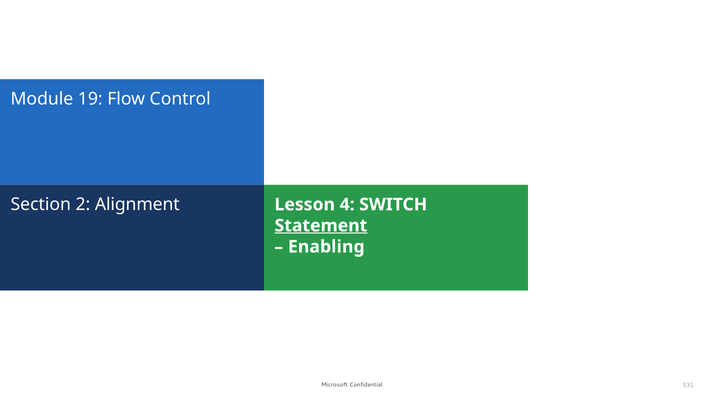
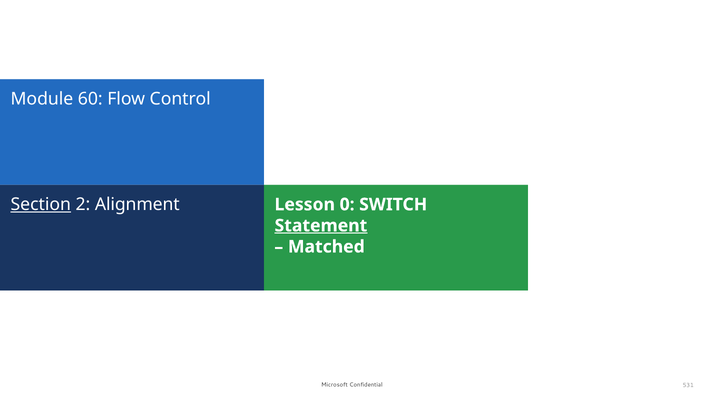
19: 19 -> 60
Section underline: none -> present
4: 4 -> 0
Enabling: Enabling -> Matched
